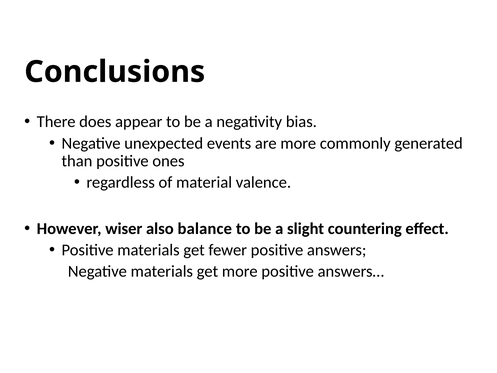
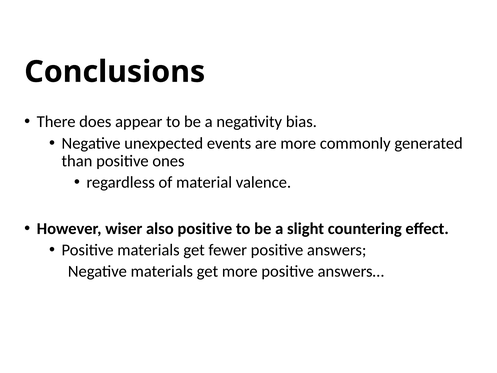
also balance: balance -> positive
